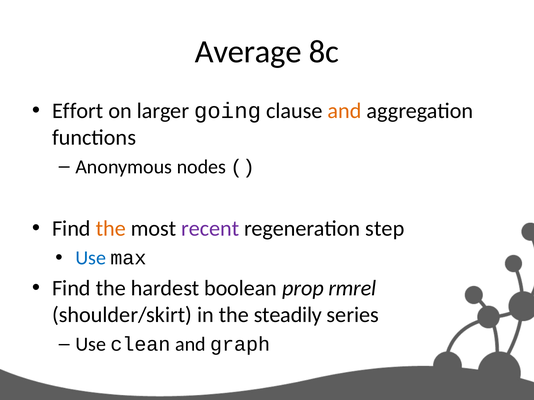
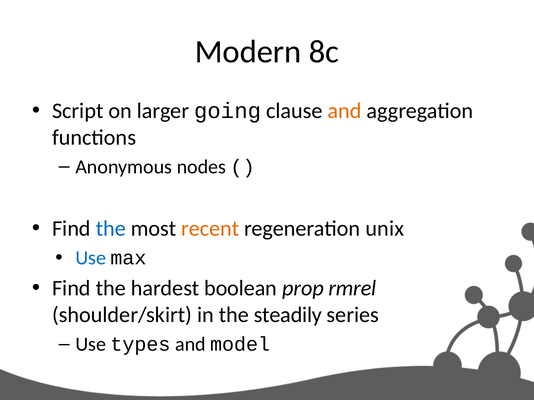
Average: Average -> Modern
Effort: Effort -> Script
the at (111, 229) colour: orange -> blue
recent colour: purple -> orange
step: step -> unix
clean: clean -> types
graph: graph -> model
